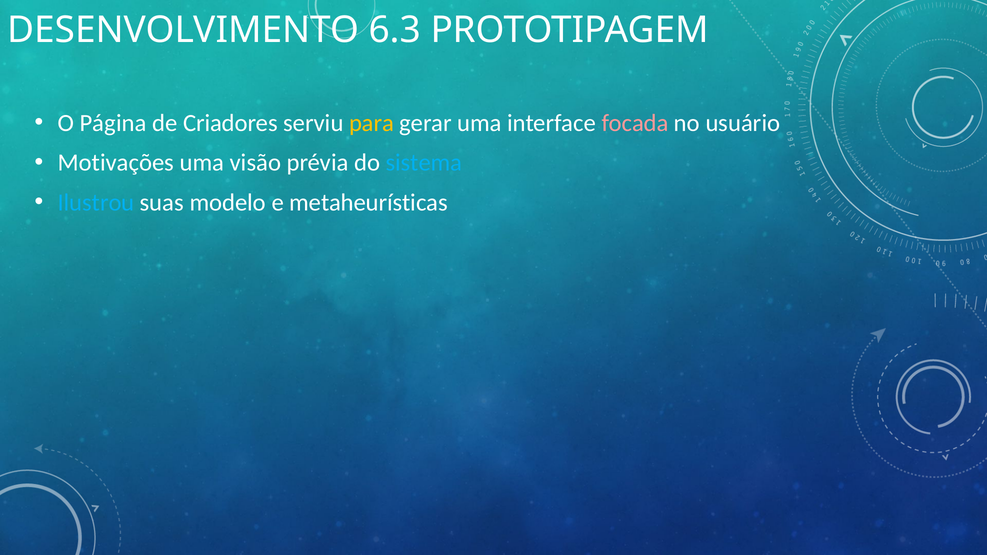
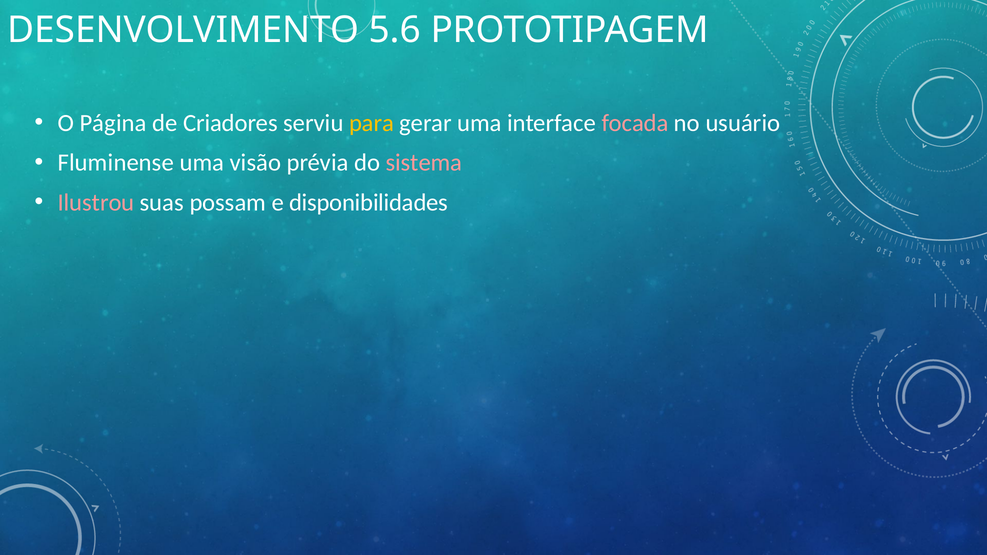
6.3: 6.3 -> 5.6
Motivações: Motivações -> Fluminense
sistema colour: light blue -> pink
Ilustrou colour: light blue -> pink
modelo: modelo -> possam
metaheurísticas: metaheurísticas -> disponibilidades
